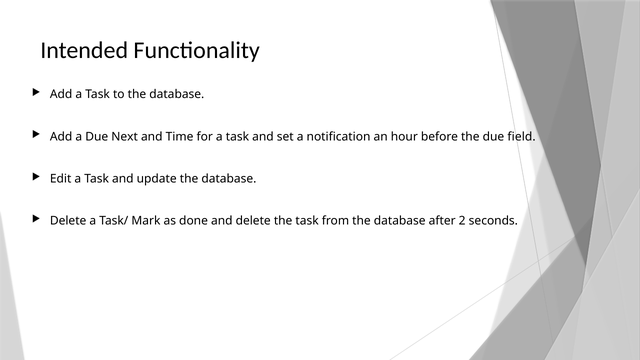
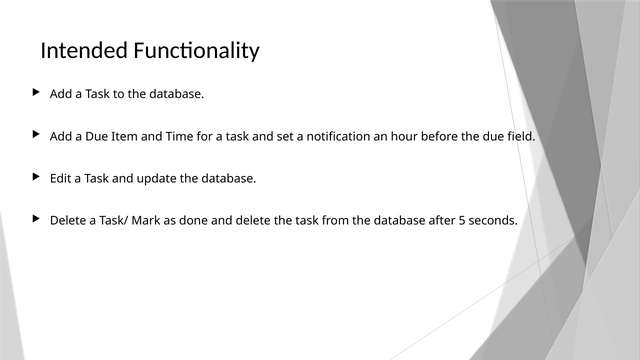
Next: Next -> Item
2: 2 -> 5
